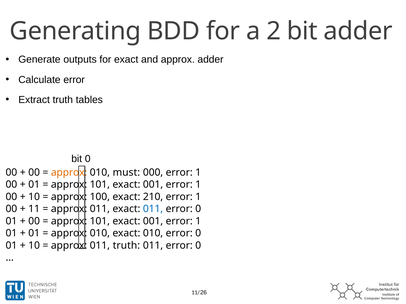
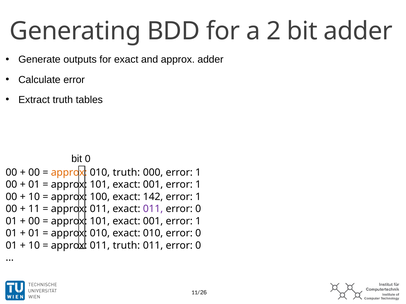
010 must: must -> truth
210: 210 -> 142
011 at (153, 209) colour: blue -> purple
